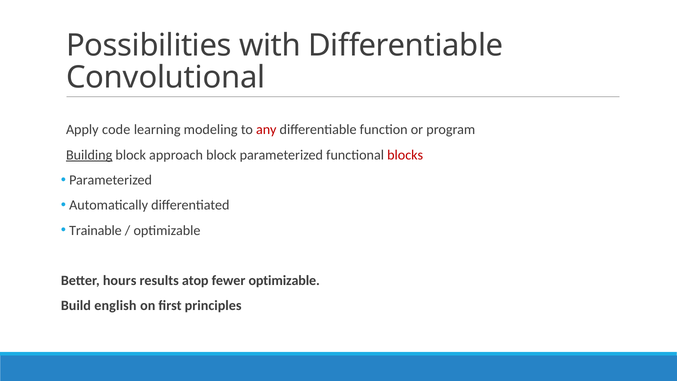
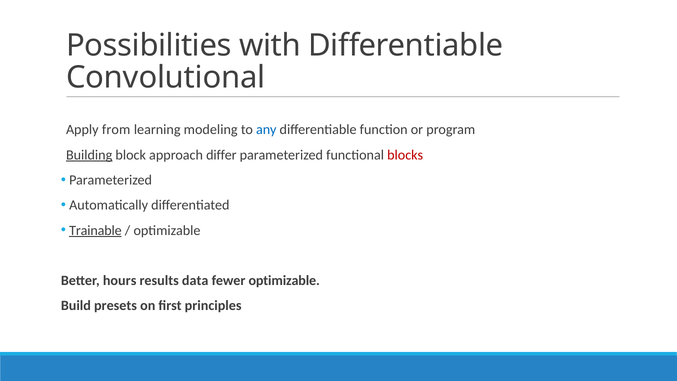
code: code -> from
any colour: red -> blue
approach block: block -> differ
Trainable underline: none -> present
atop: atop -> data
english: english -> presets
